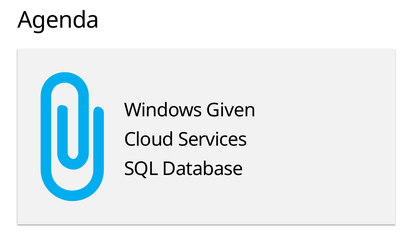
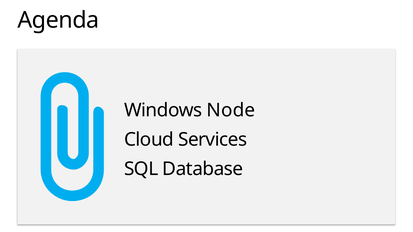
Given: Given -> Node
